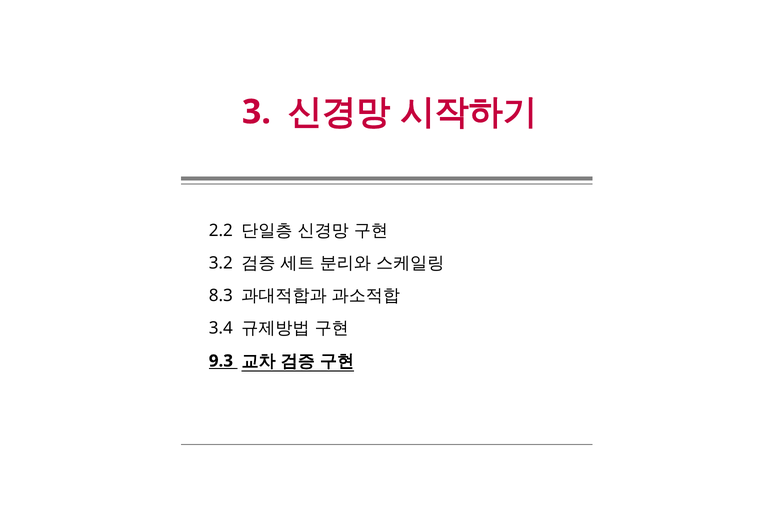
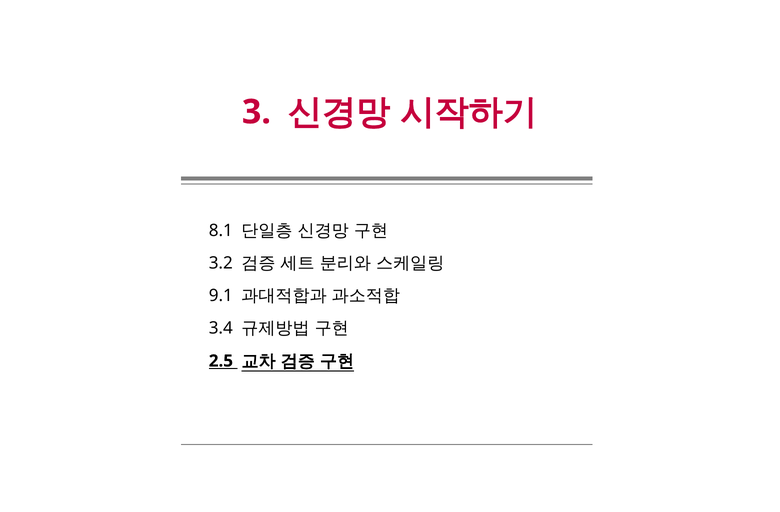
2.2: 2.2 -> 8.1
8.3: 8.3 -> 9.1
9.3: 9.3 -> 2.5
